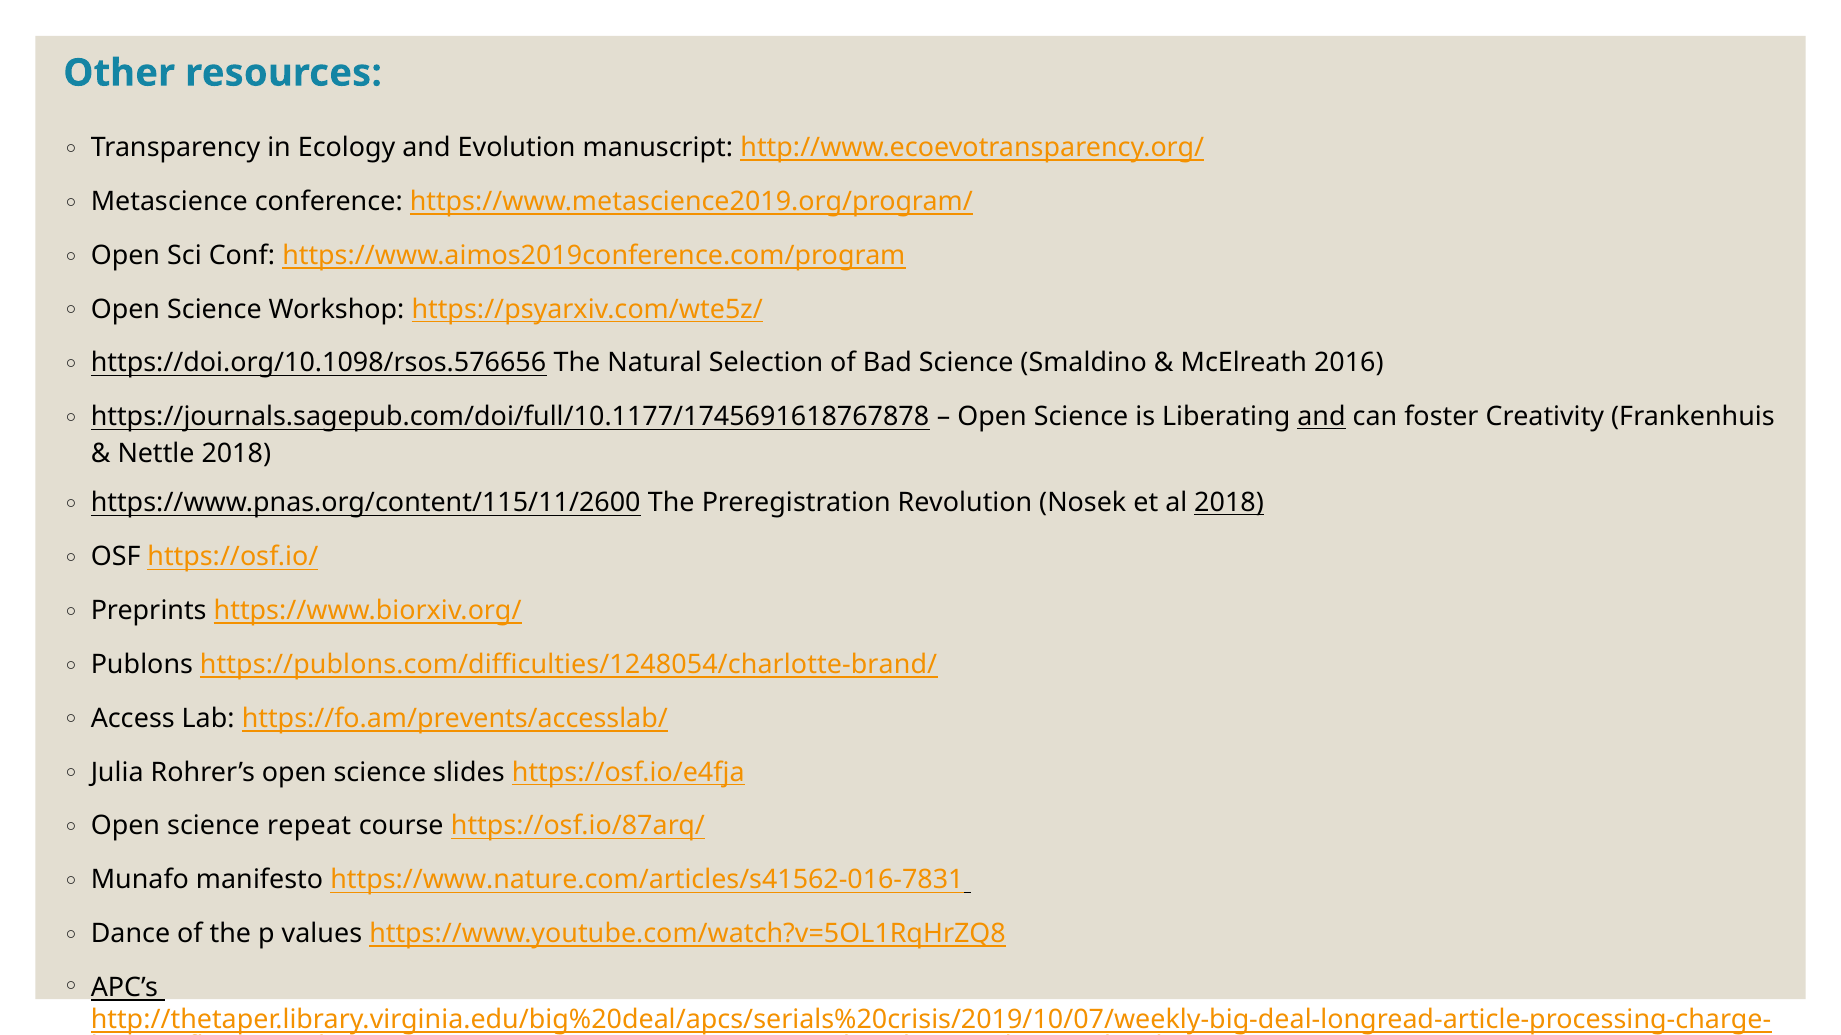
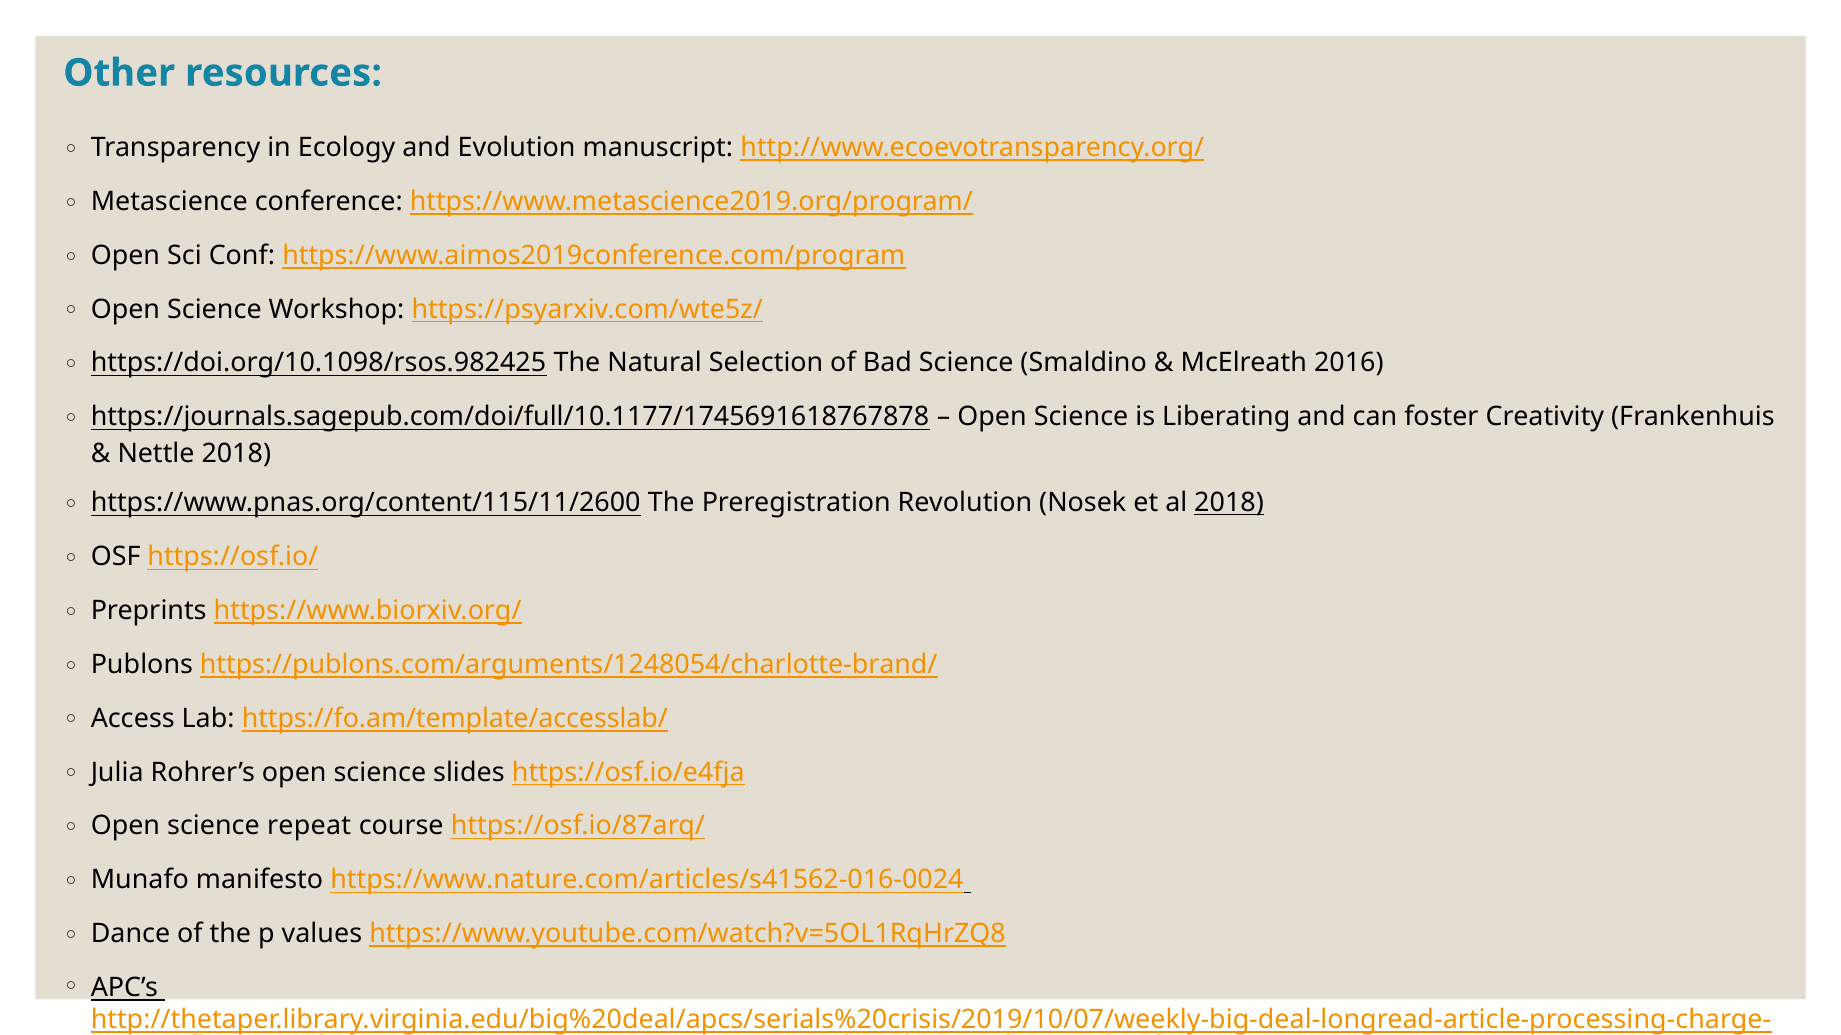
https://doi.org/10.1098/rsos.576656: https://doi.org/10.1098/rsos.576656 -> https://doi.org/10.1098/rsos.982425
and at (1321, 417) underline: present -> none
https://publons.com/difficulties/1248054/charlotte-brand/: https://publons.com/difficulties/1248054/charlotte-brand/ -> https://publons.com/arguments/1248054/charlotte-brand/
https://fo.am/prevents/accesslab/: https://fo.am/prevents/accesslab/ -> https://fo.am/template/accesslab/
https://www.nature.com/articles/s41562-016-7831: https://www.nature.com/articles/s41562-016-7831 -> https://www.nature.com/articles/s41562-016-0024
